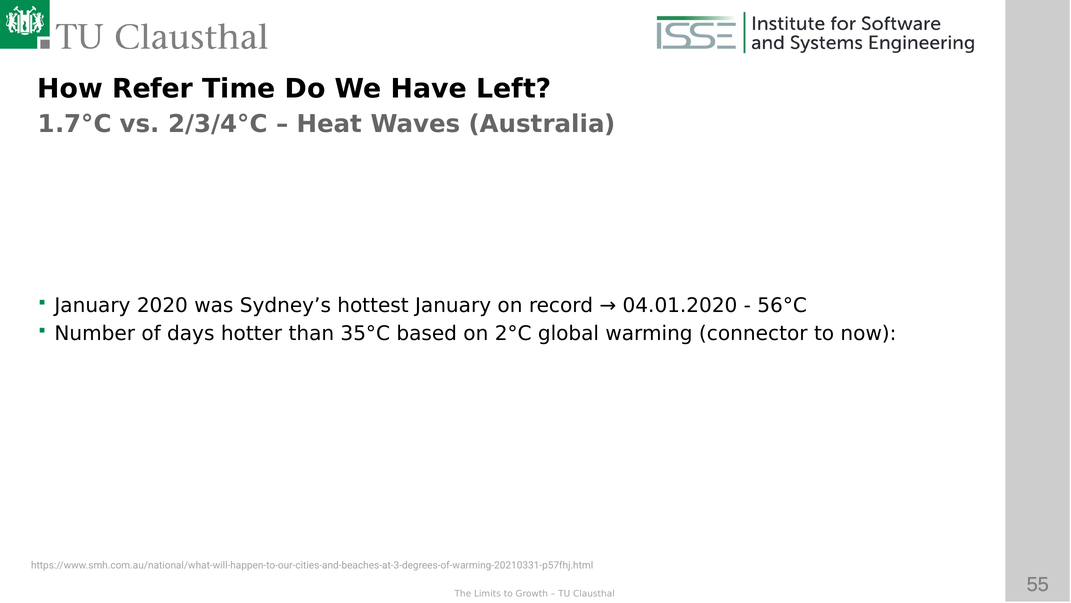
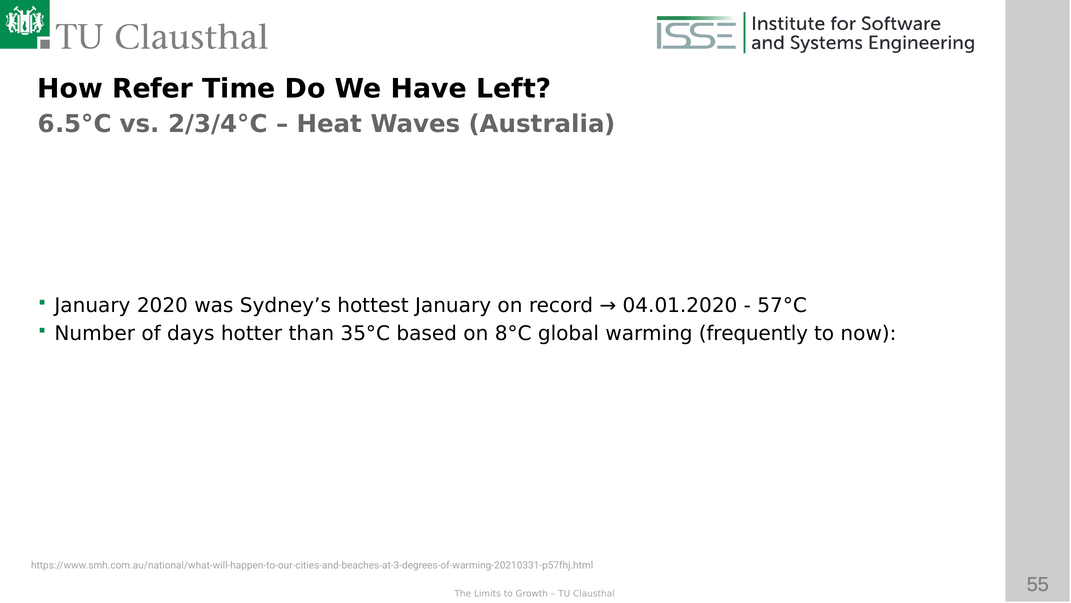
1.7°C: 1.7°C -> 6.5°C
56°C: 56°C -> 57°C
2°C: 2°C -> 8°C
connector: connector -> frequently
